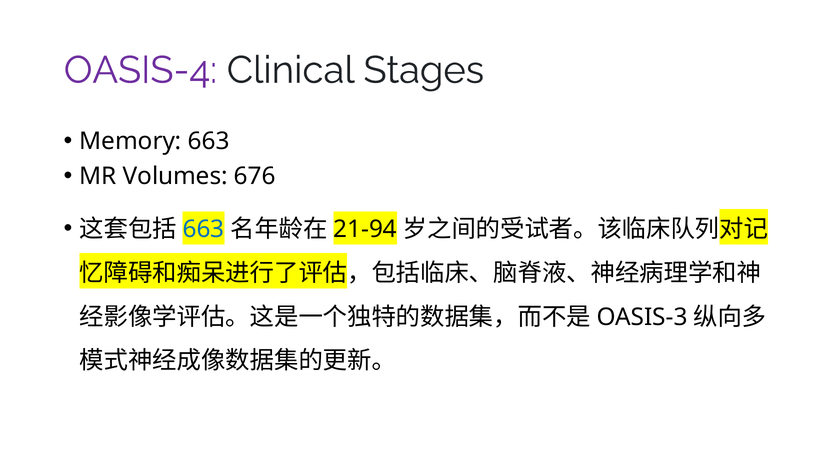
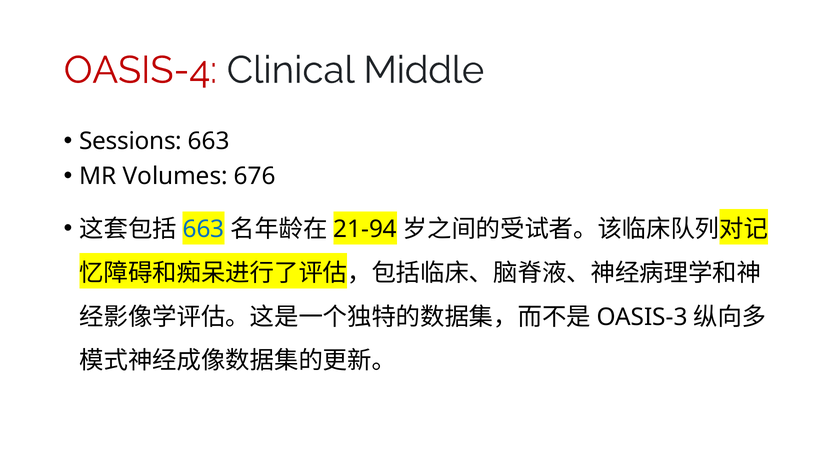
OASIS-4 colour: purple -> red
Stages: Stages -> Middle
Memory: Memory -> Sessions
